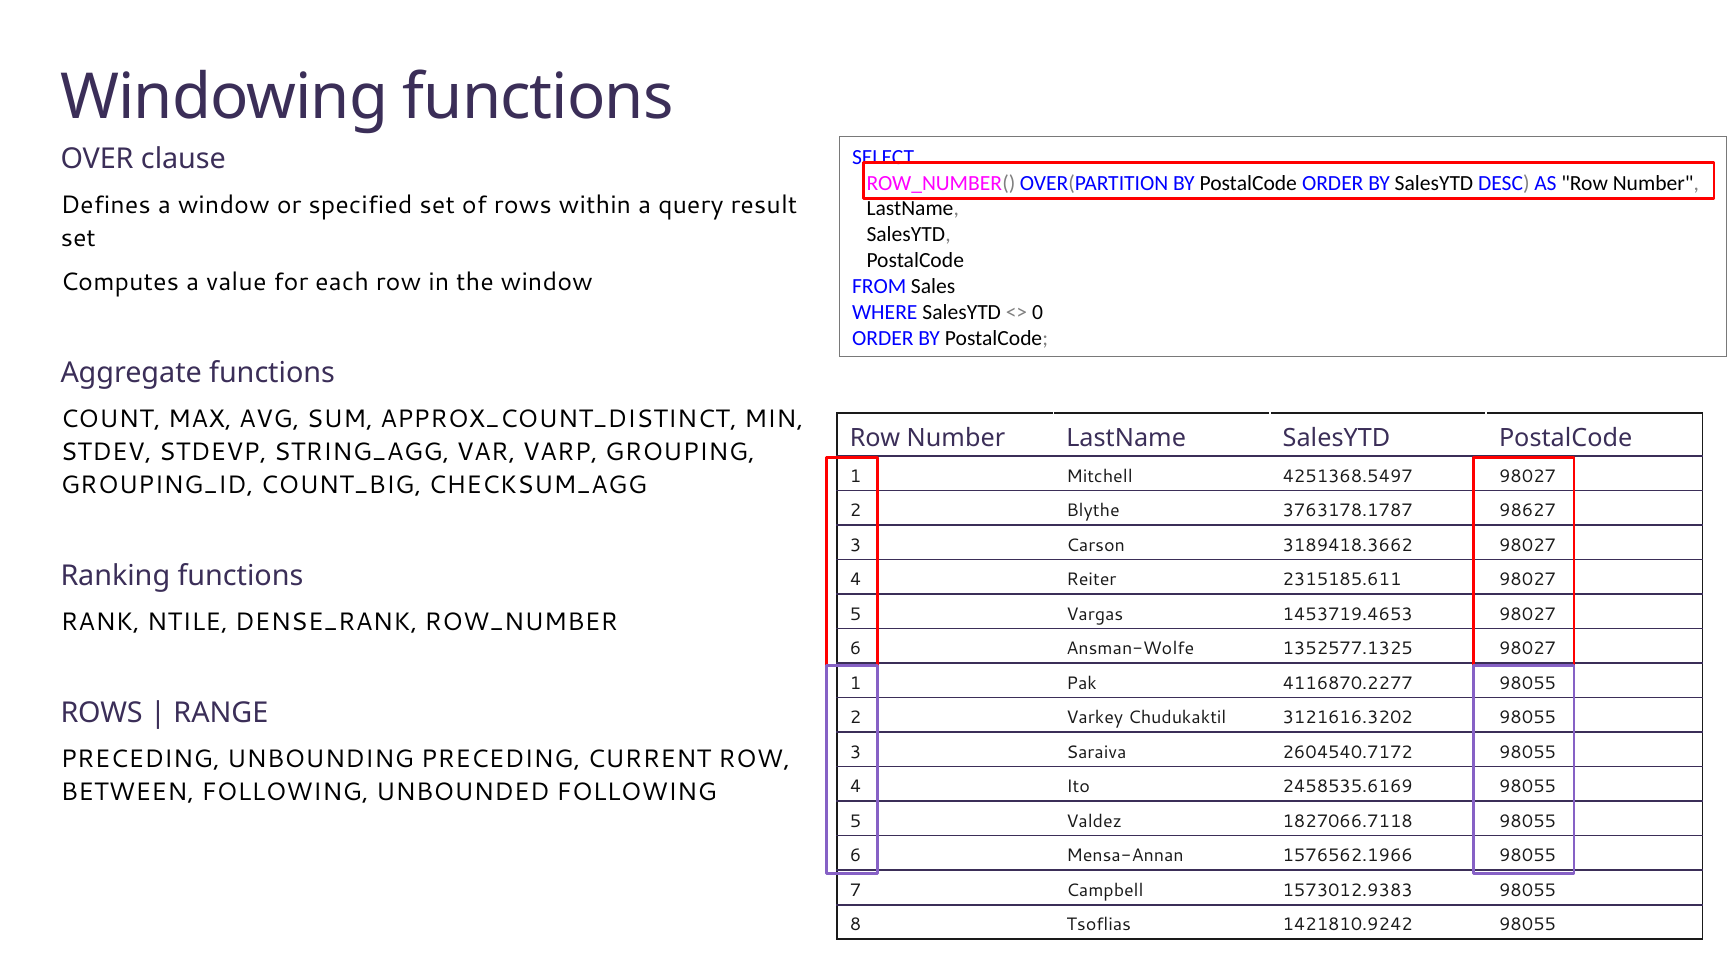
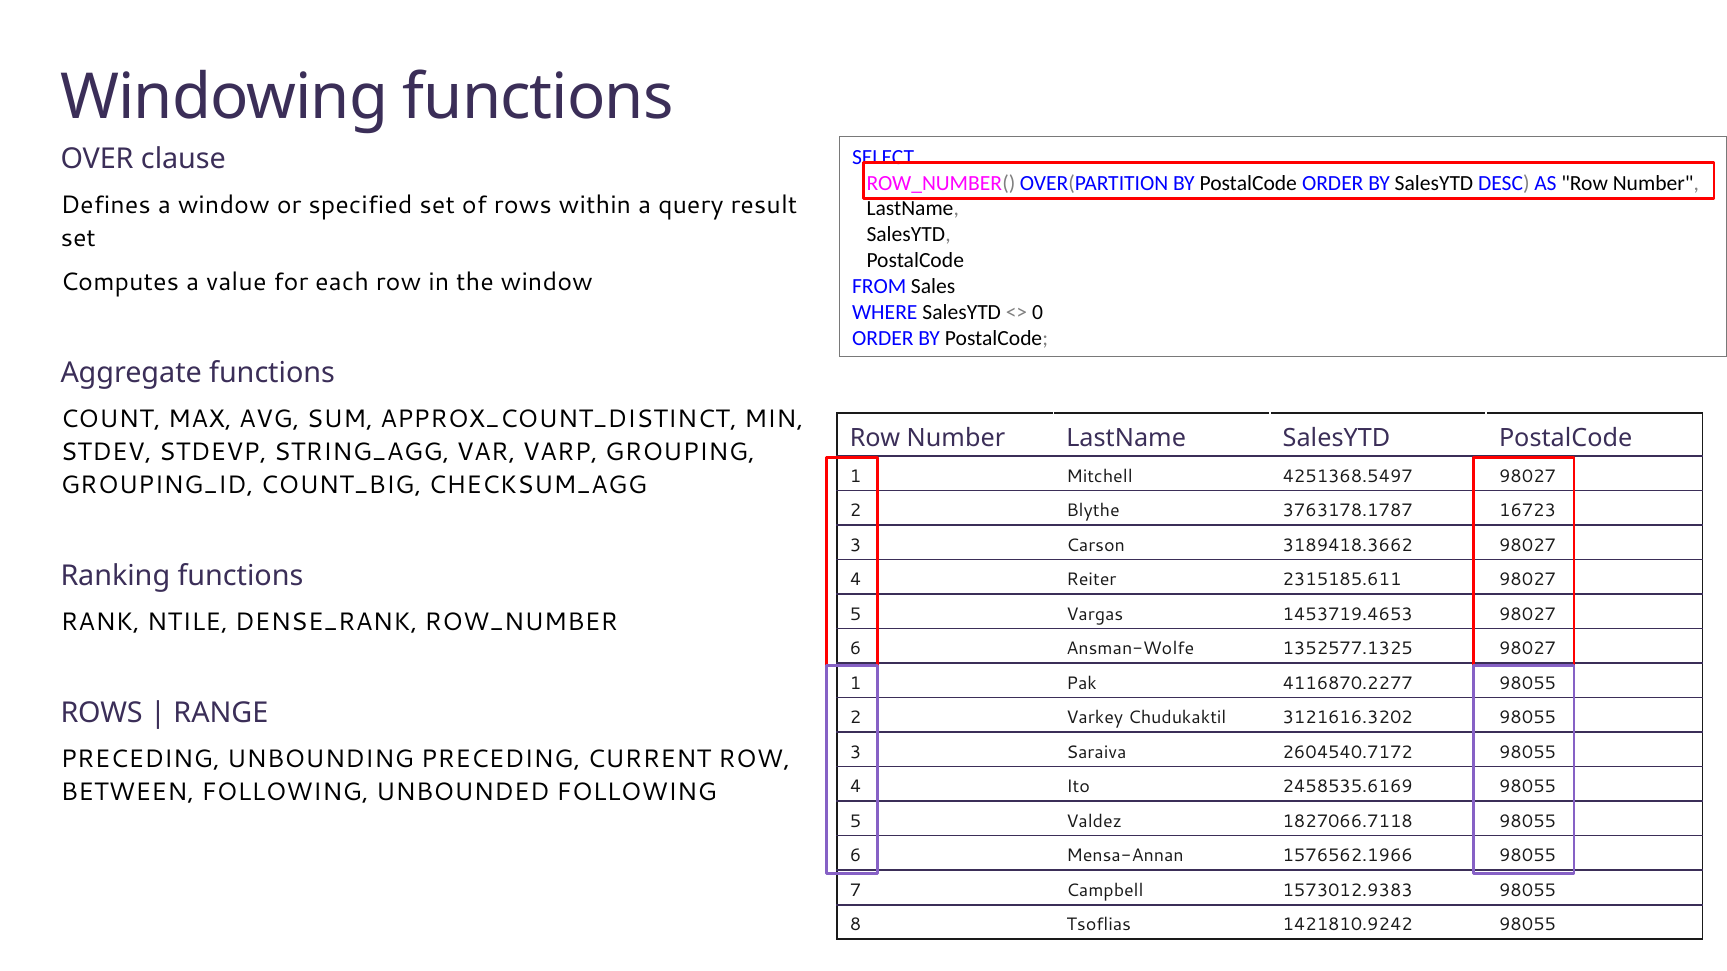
98627: 98627 -> 16723
